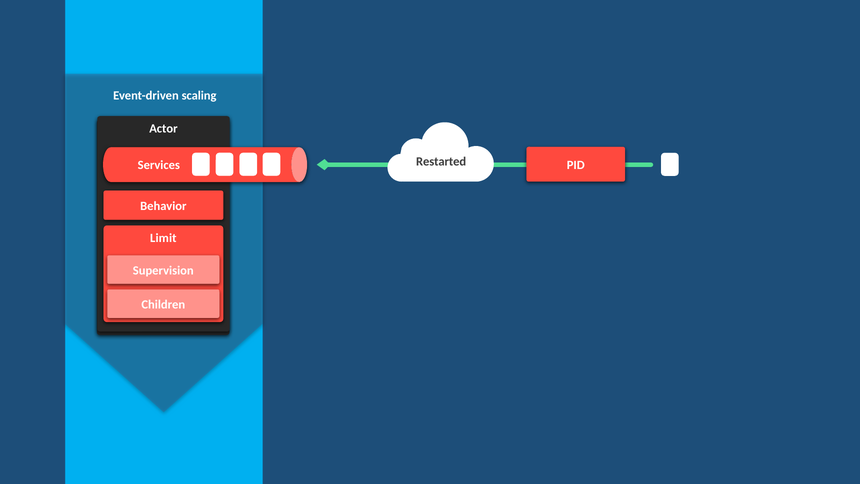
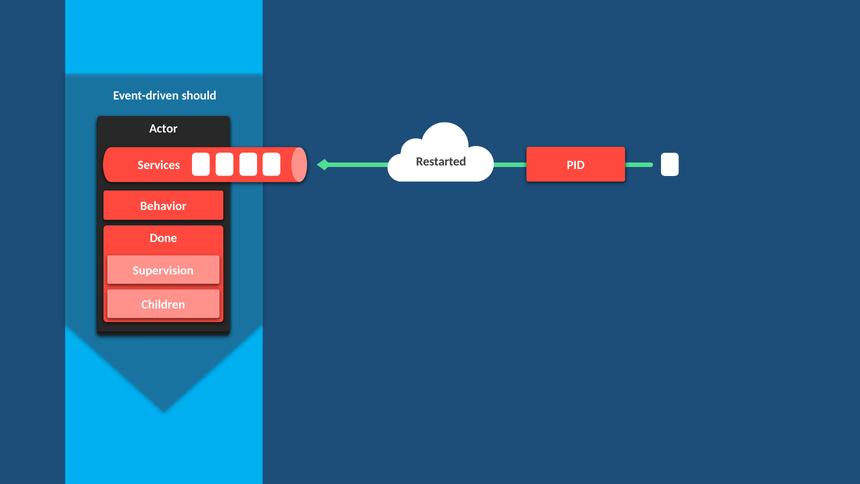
scaling: scaling -> should
Limit: Limit -> Done
